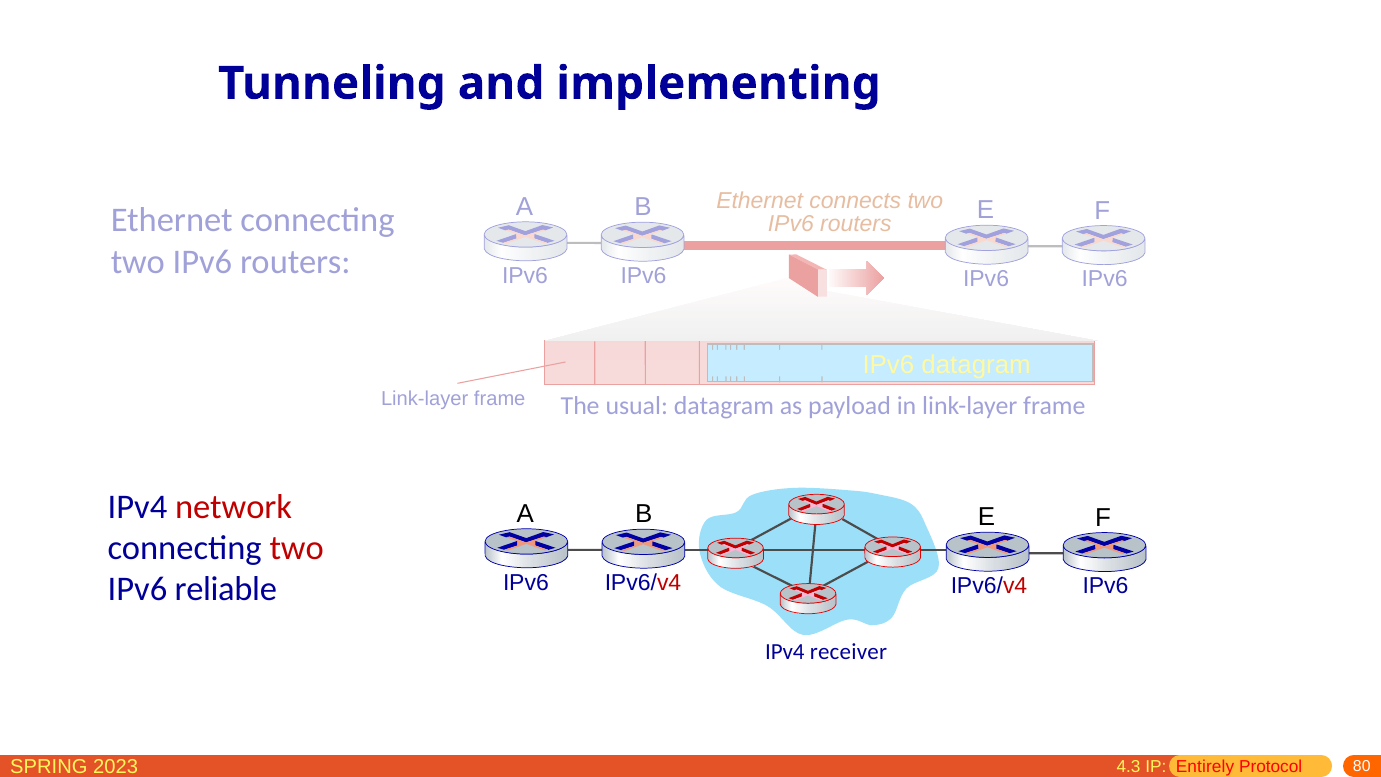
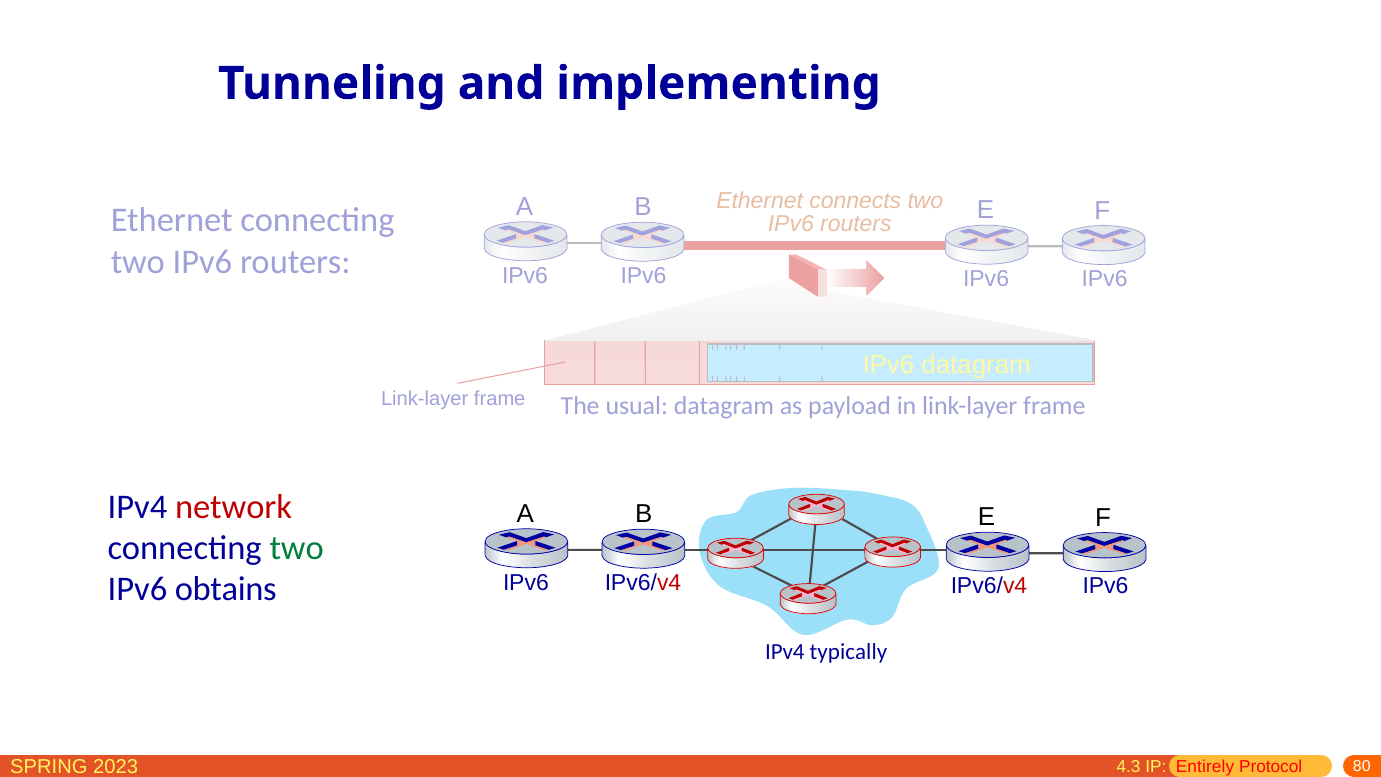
two at (297, 548) colour: red -> green
reliable: reliable -> obtains
receiver: receiver -> typically
